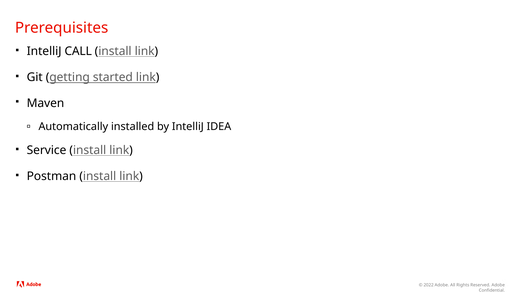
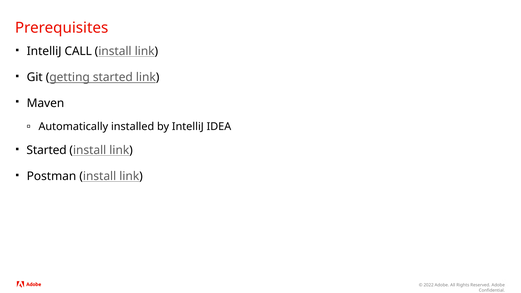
Service at (47, 150): Service -> Started
